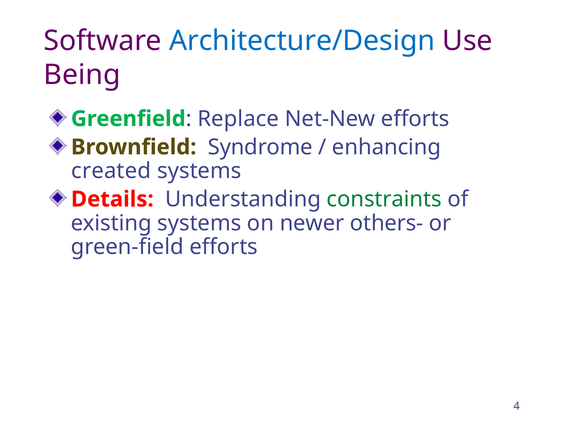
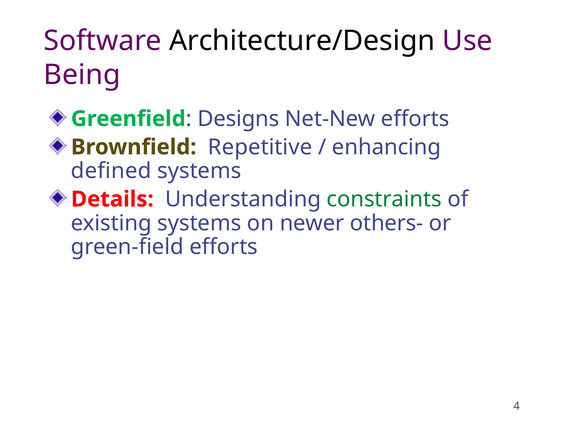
Architecture/Design colour: blue -> black
Replace: Replace -> Designs
Syndrome: Syndrome -> Repetitive
created: created -> defined
